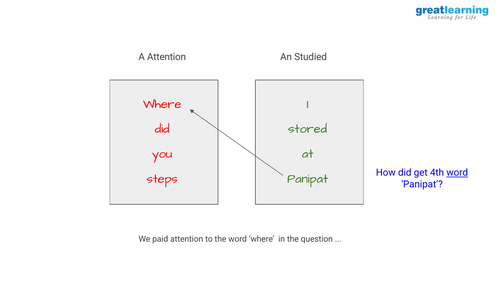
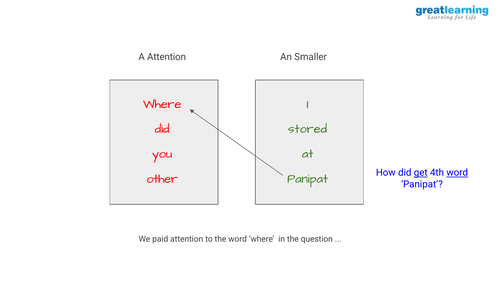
Studied: Studied -> Smaller
get underline: none -> present
steps: steps -> other
